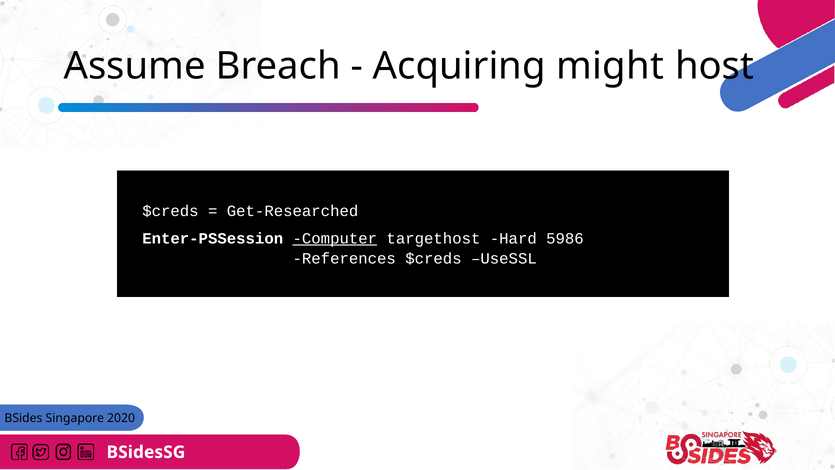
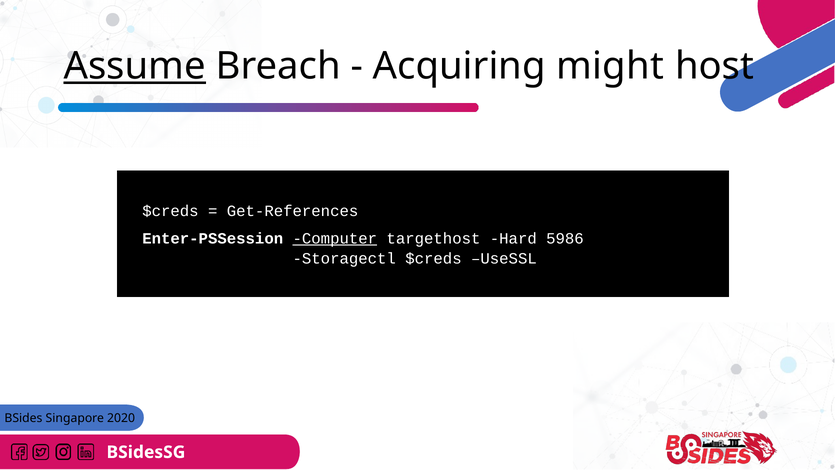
Assume underline: none -> present
Get-Researched: Get-Researched -> Get-References
References: References -> Storagectl
